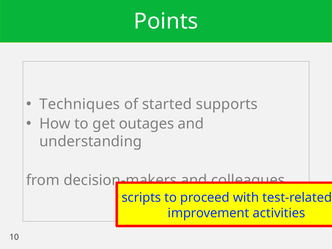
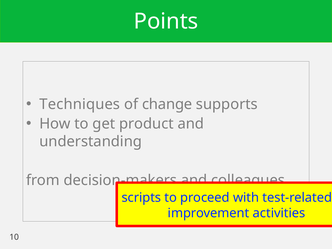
started: started -> change
outages: outages -> product
